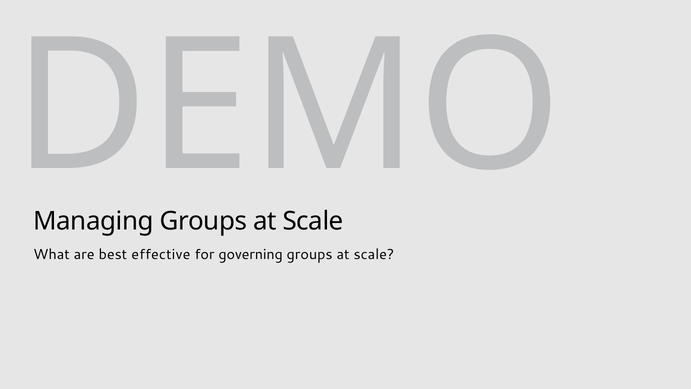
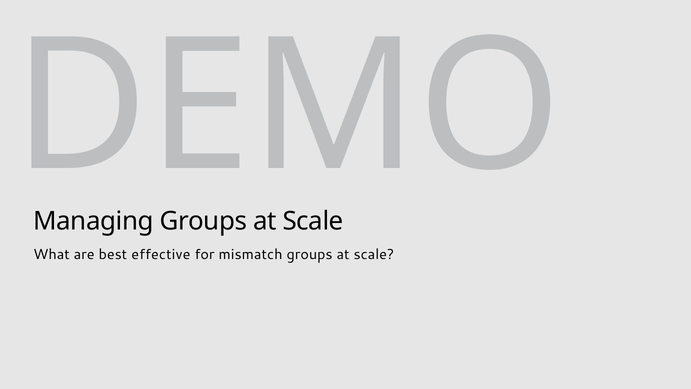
governing: governing -> mismatch
